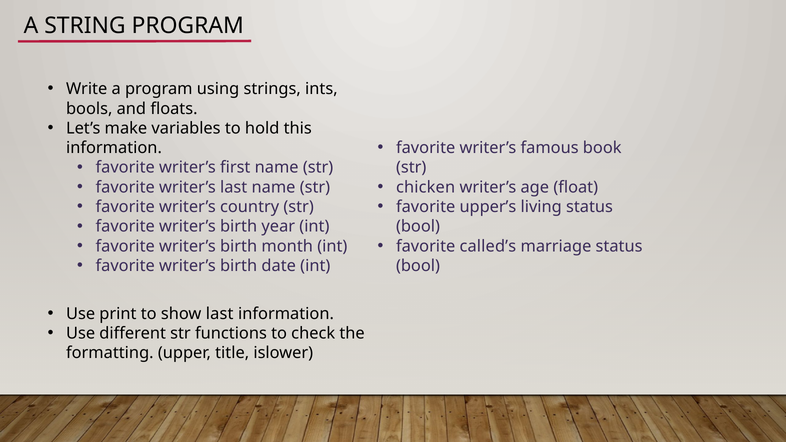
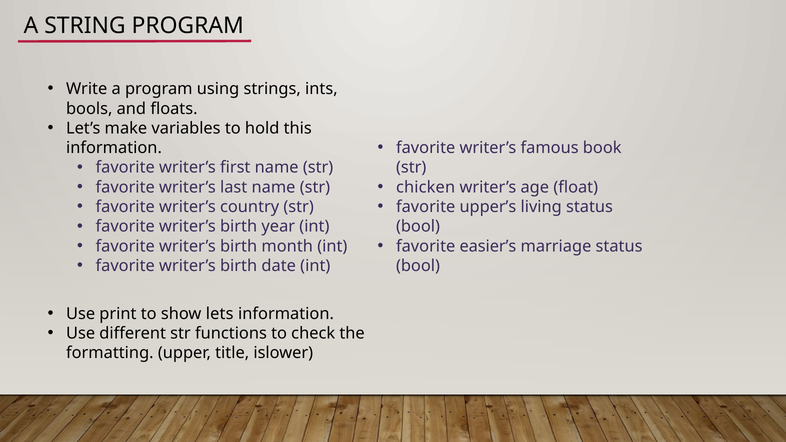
called’s: called’s -> easier’s
show last: last -> lets
